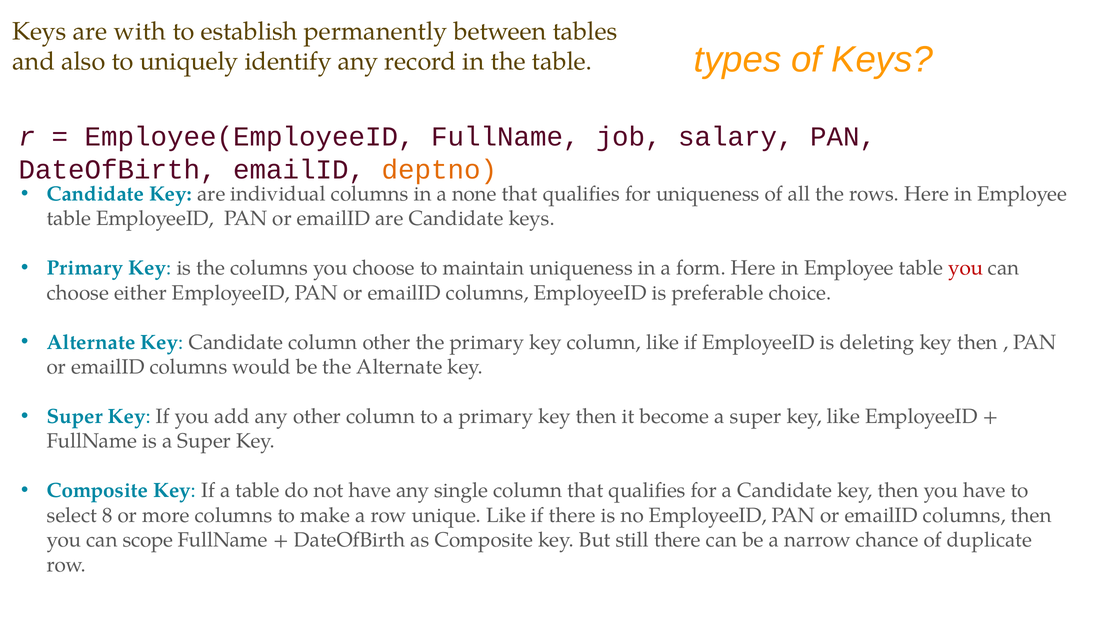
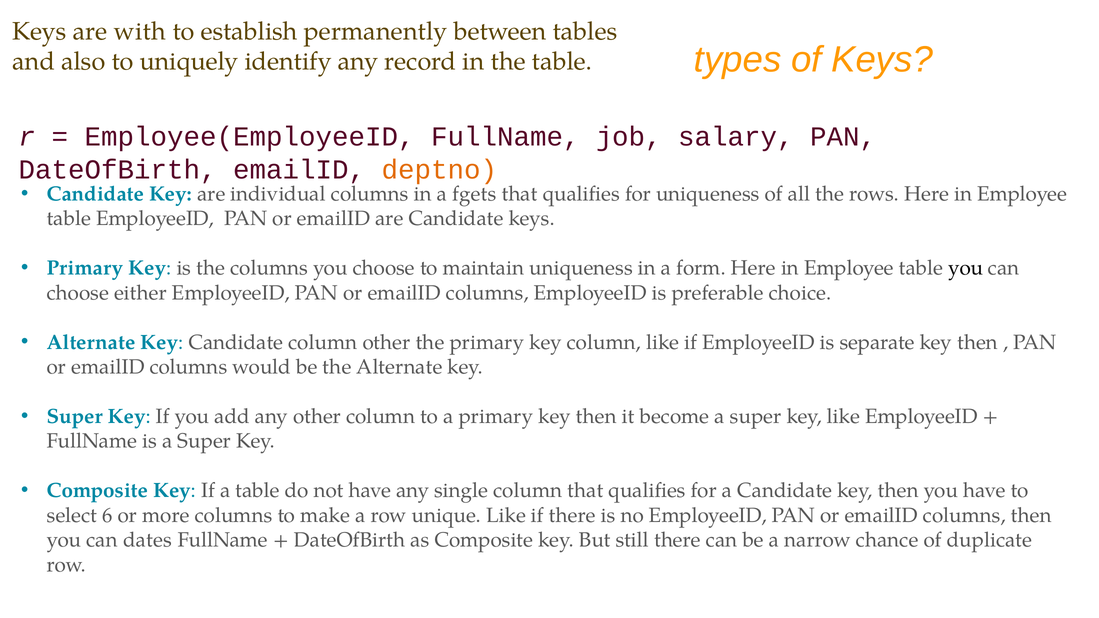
none: none -> fgets
you at (966, 268) colour: red -> black
deleting: deleting -> separate
8: 8 -> 6
scope: scope -> dates
